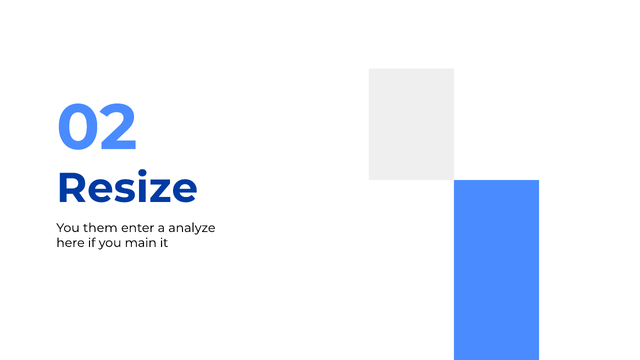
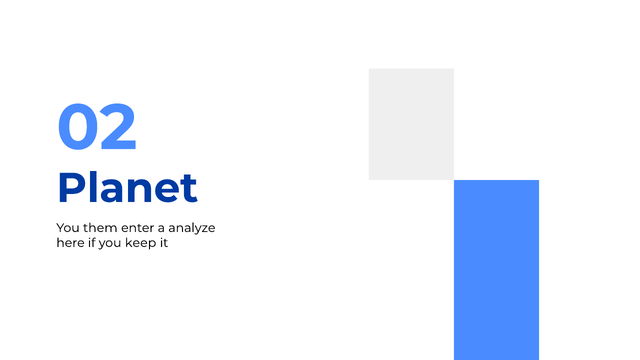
Resize: Resize -> Planet
main: main -> keep
